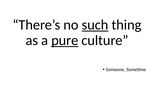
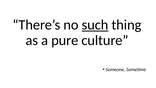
pure underline: present -> none
